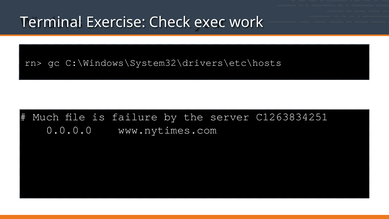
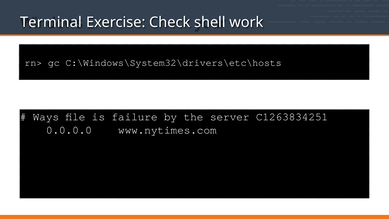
exec: exec -> shell
Much: Much -> Ways
